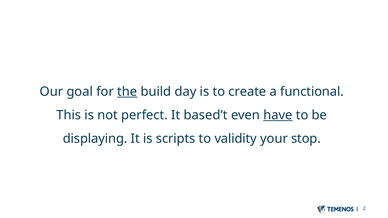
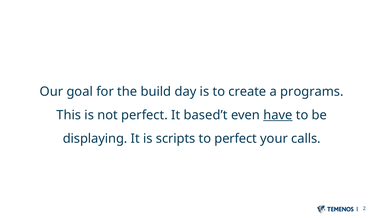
the underline: present -> none
functional: functional -> programs
to validity: validity -> perfect
stop: stop -> calls
